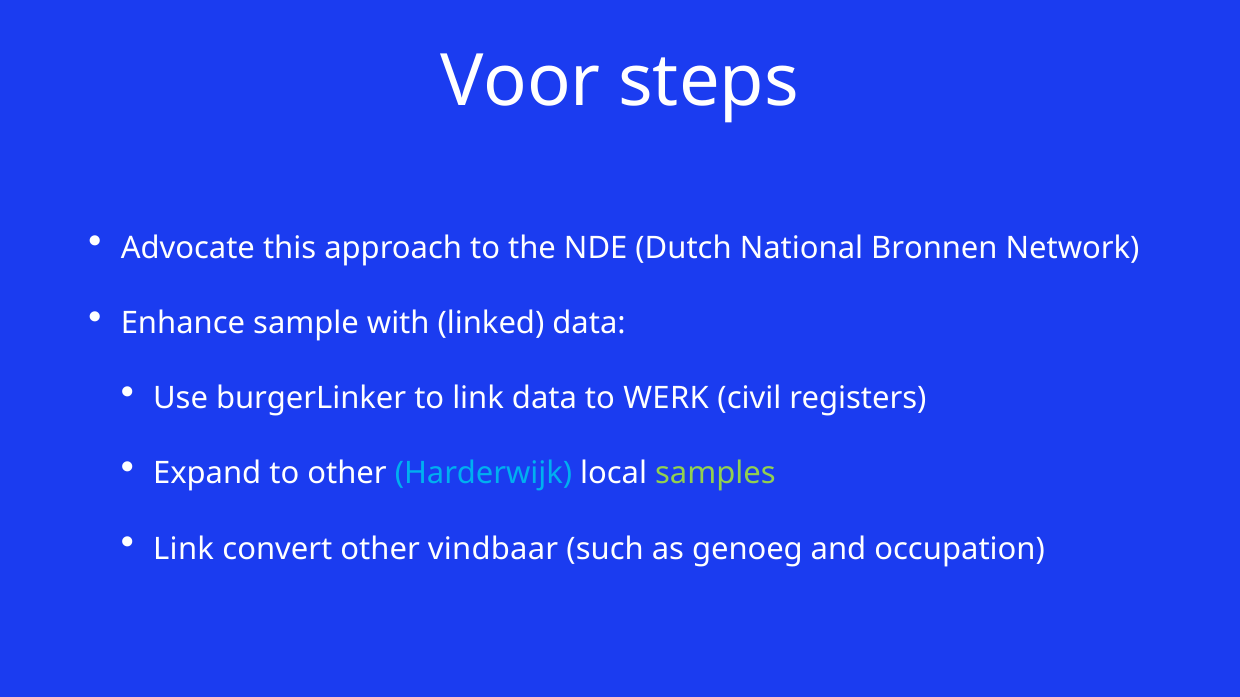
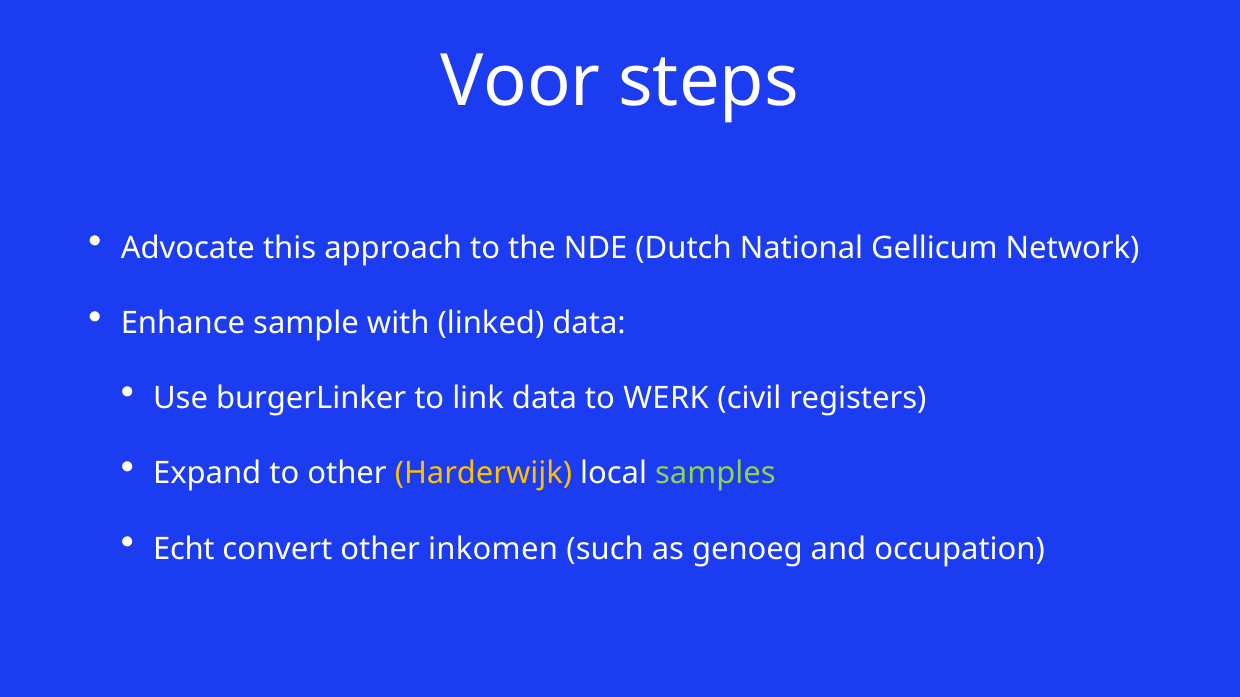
Bronnen: Bronnen -> Gellicum
Harderwijk colour: light blue -> yellow
Link at (184, 549): Link -> Echt
vindbaar: vindbaar -> inkomen
